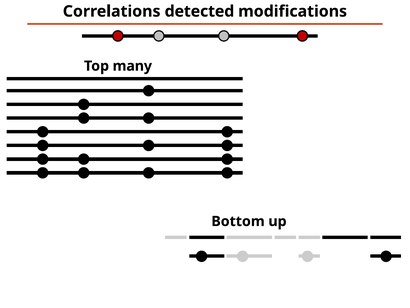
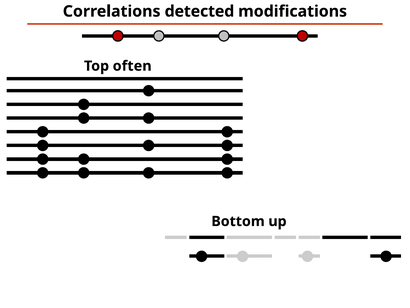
many: many -> often
